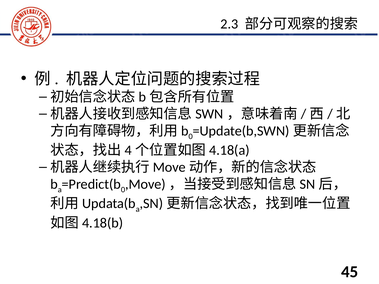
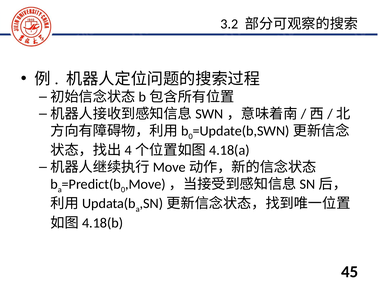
2.3: 2.3 -> 3.2
